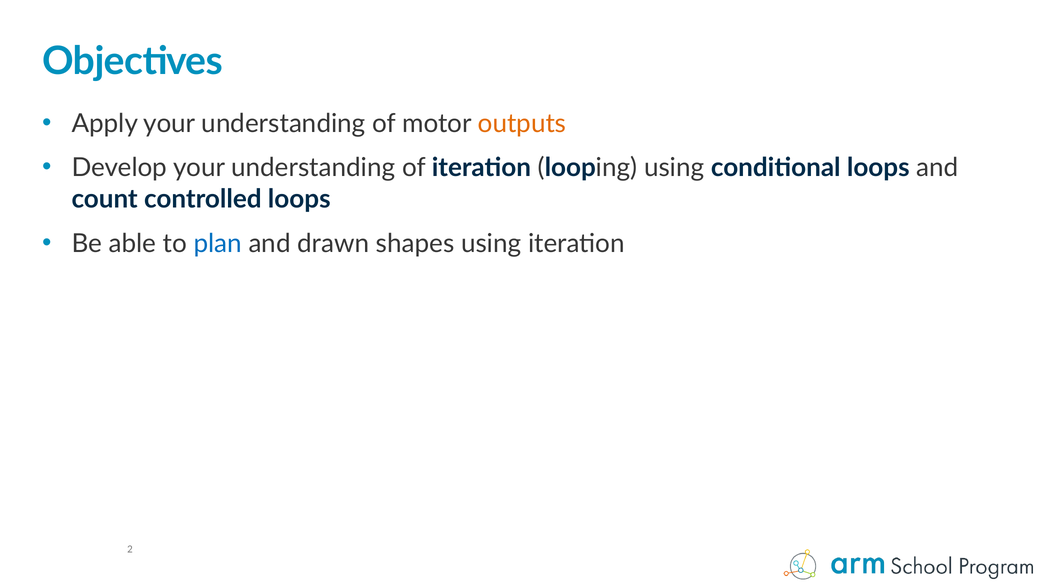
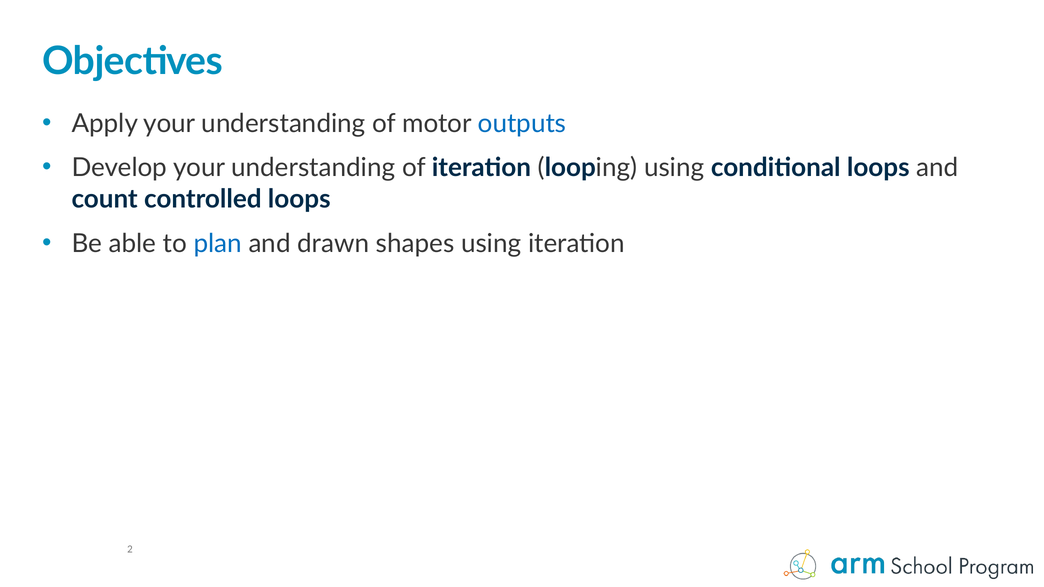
outputs colour: orange -> blue
